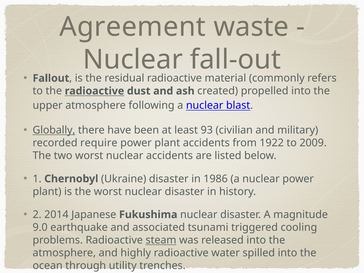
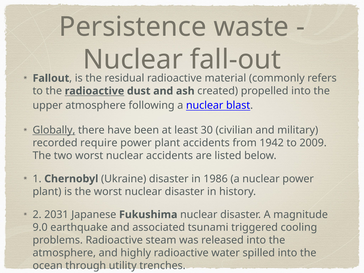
Agreement: Agreement -> Persistence
93: 93 -> 30
1922: 1922 -> 1942
2014: 2014 -> 2031
steam underline: present -> none
